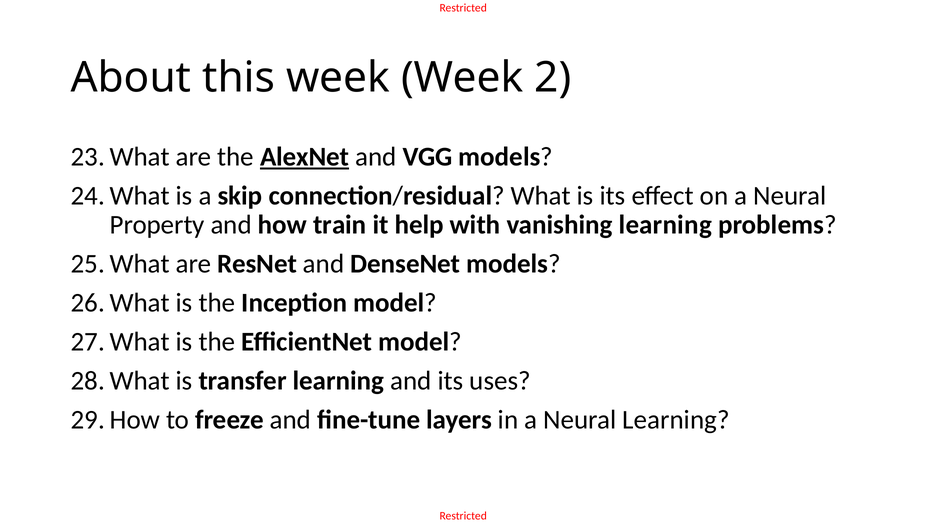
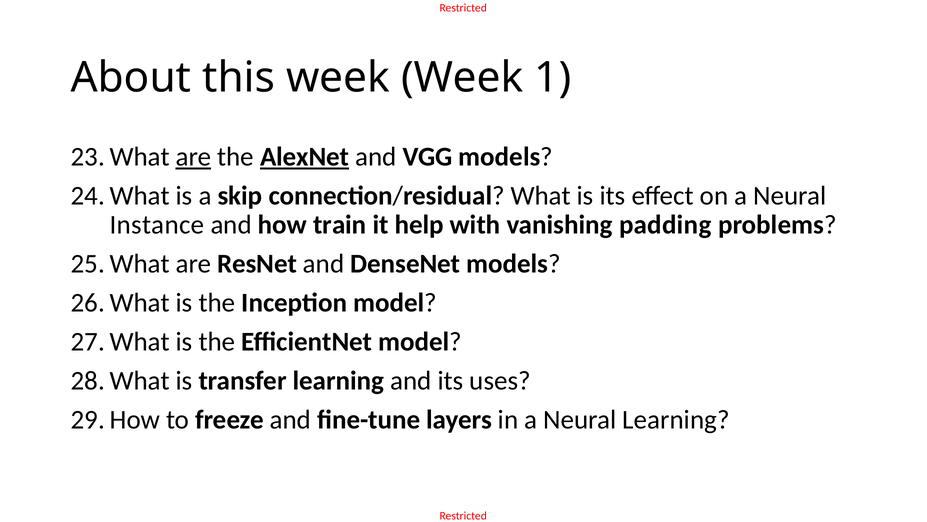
2: 2 -> 1
are at (193, 157) underline: none -> present
Property: Property -> Instance
vanishing learning: learning -> padding
